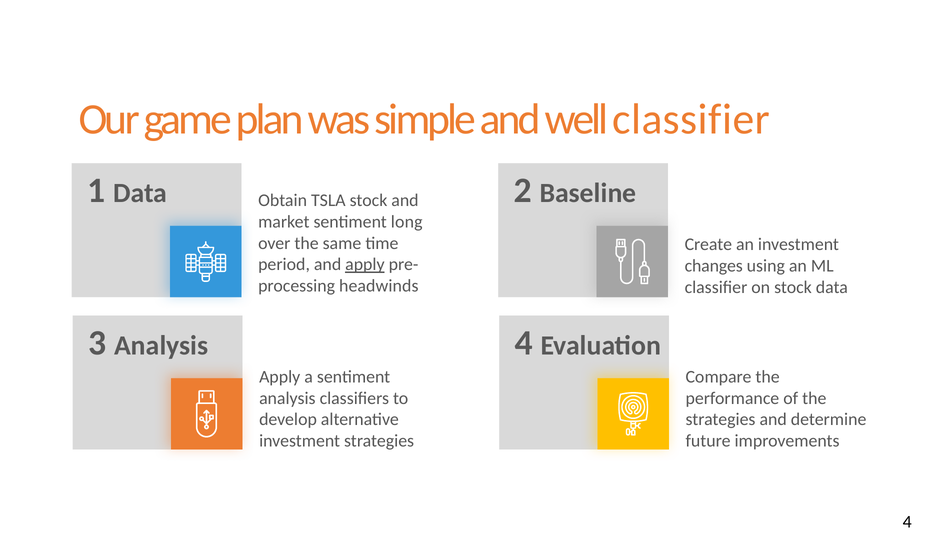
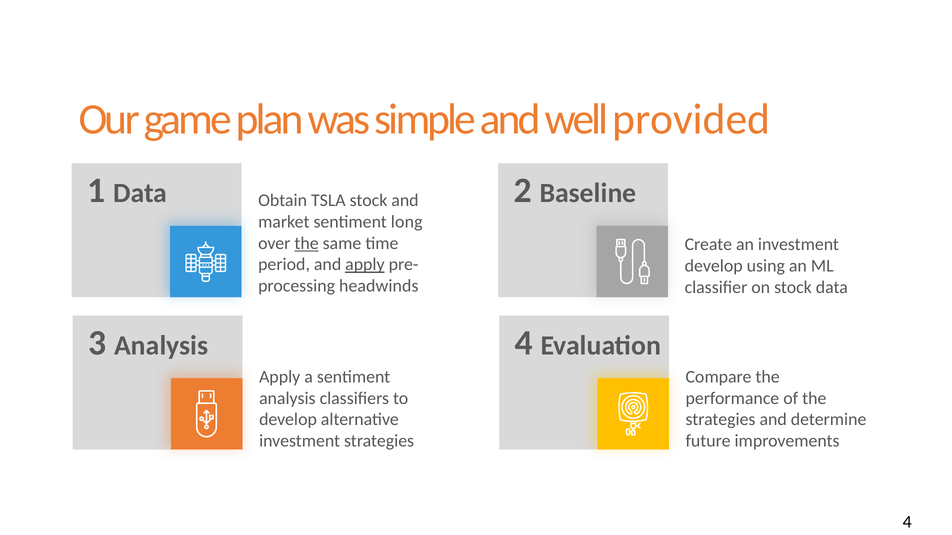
well classifier: classifier -> provided
the at (307, 243) underline: none -> present
changes at (714, 266): changes -> develop
